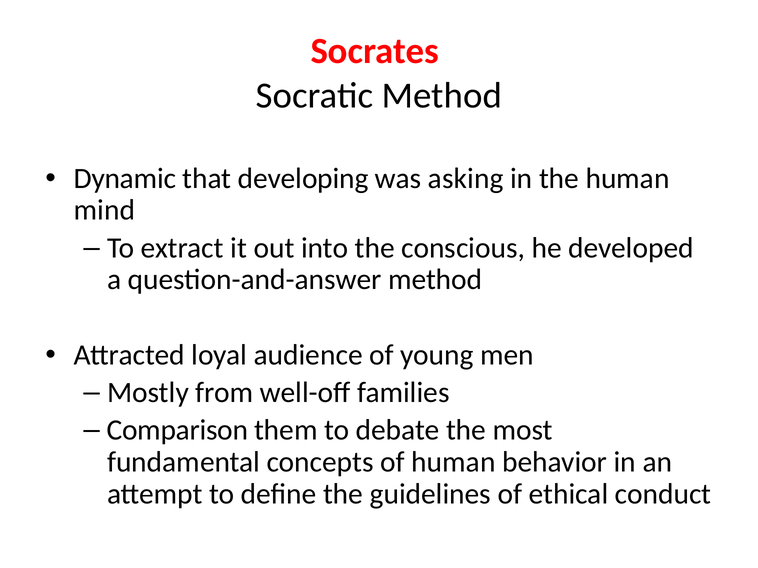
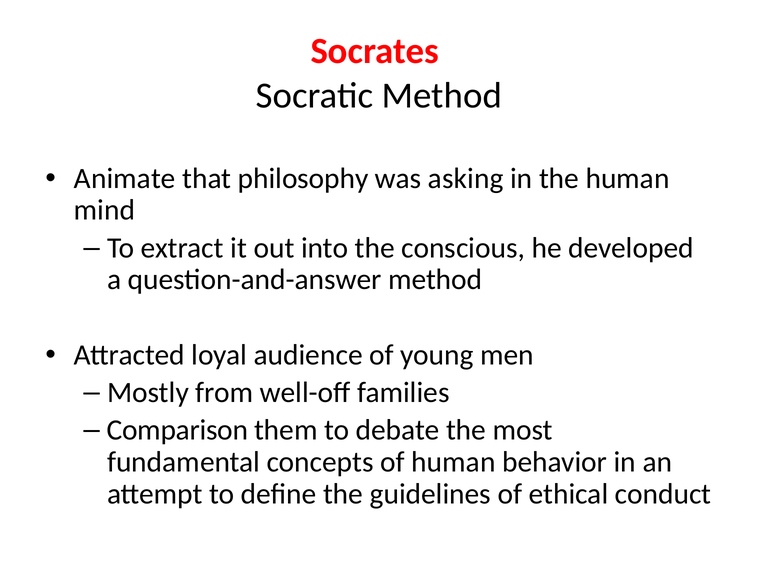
Dynamic: Dynamic -> Animate
developing: developing -> philosophy
